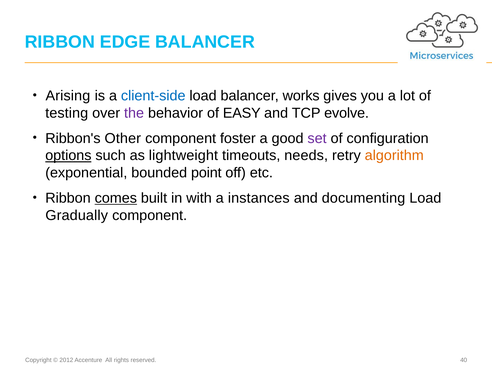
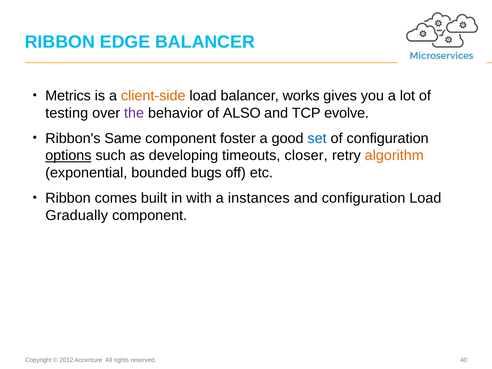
Arising: Arising -> Metrics
client-side colour: blue -> orange
EASY: EASY -> ALSO
Other: Other -> Same
set colour: purple -> blue
lightweight: lightweight -> developing
needs: needs -> closer
point: point -> bugs
comes underline: present -> none
and documenting: documenting -> configuration
